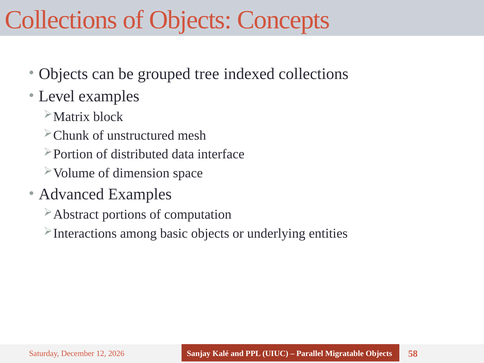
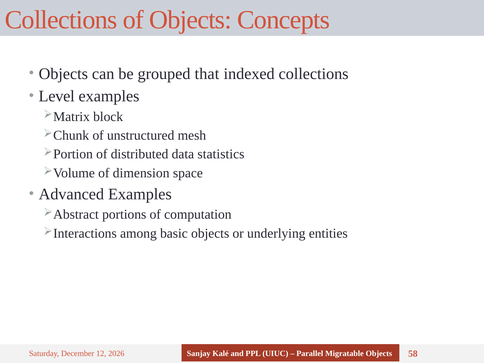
tree: tree -> that
interface: interface -> statistics
